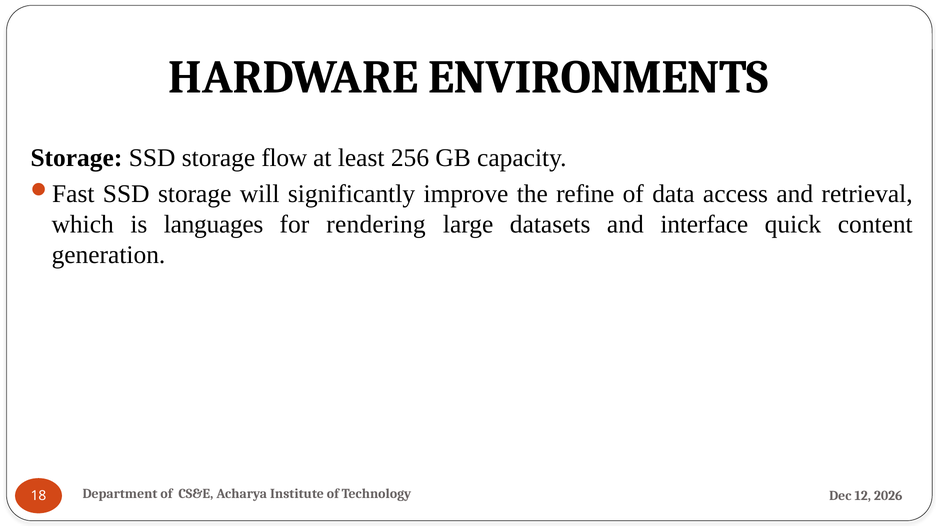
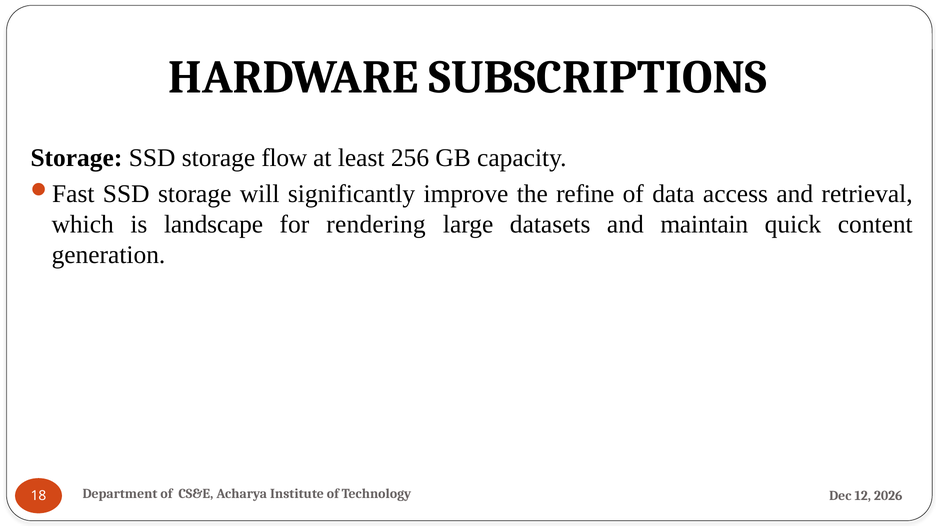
ENVIRONMENTS: ENVIRONMENTS -> SUBSCRIPTIONS
languages: languages -> landscape
interface: interface -> maintain
